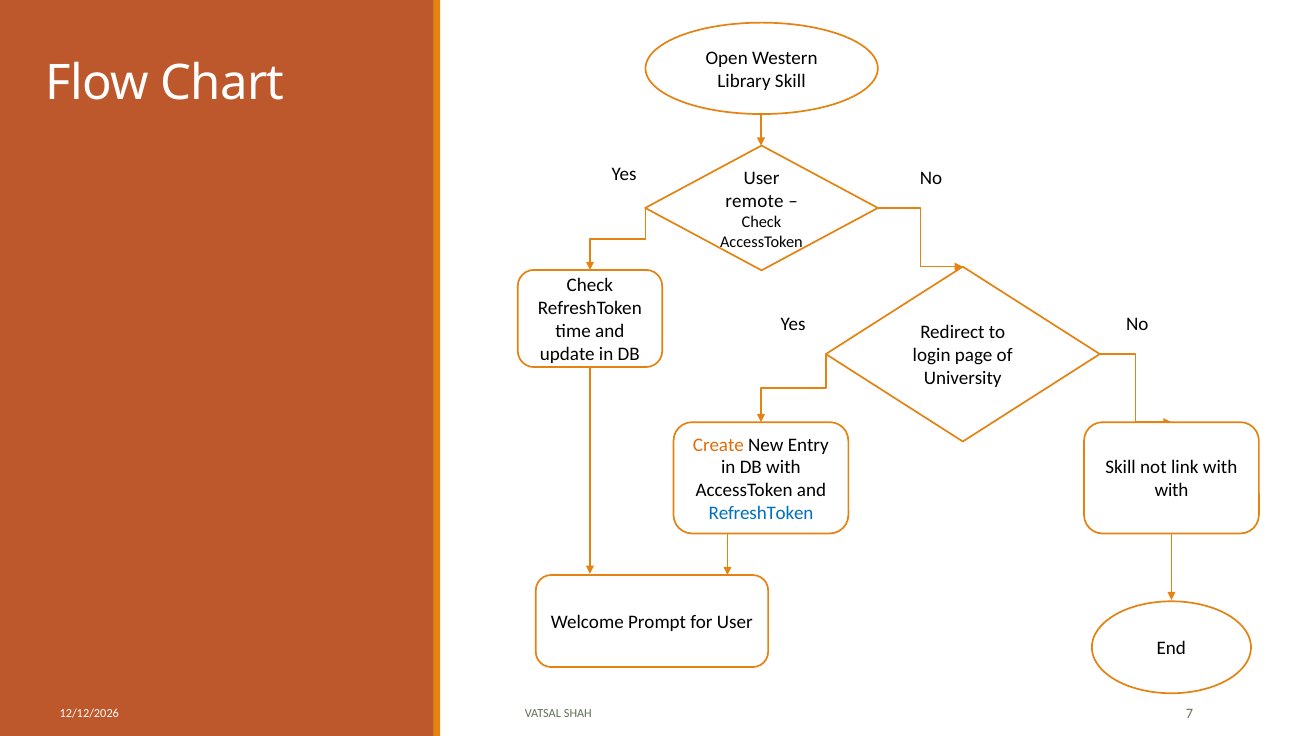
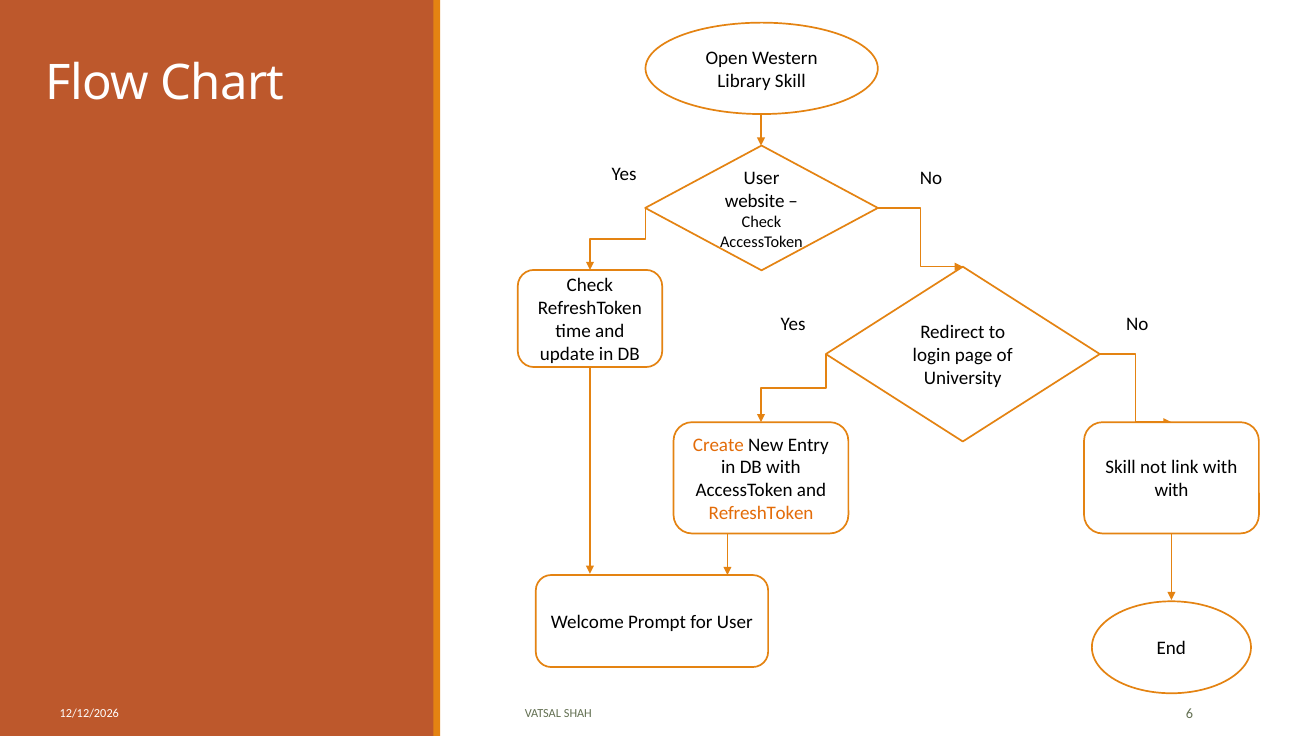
remote: remote -> website
RefreshToken at (761, 513) colour: blue -> orange
7: 7 -> 6
